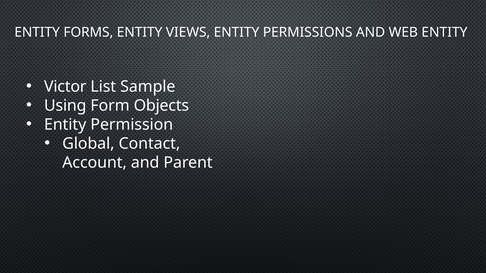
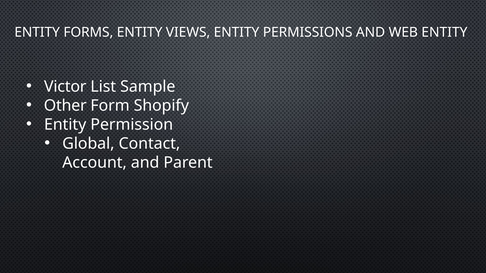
Using: Using -> Other
Objects: Objects -> Shopify
